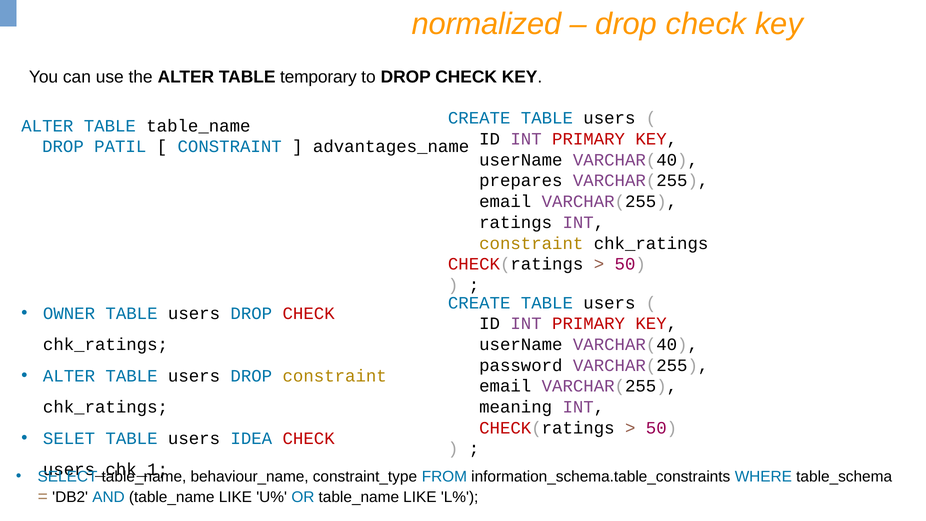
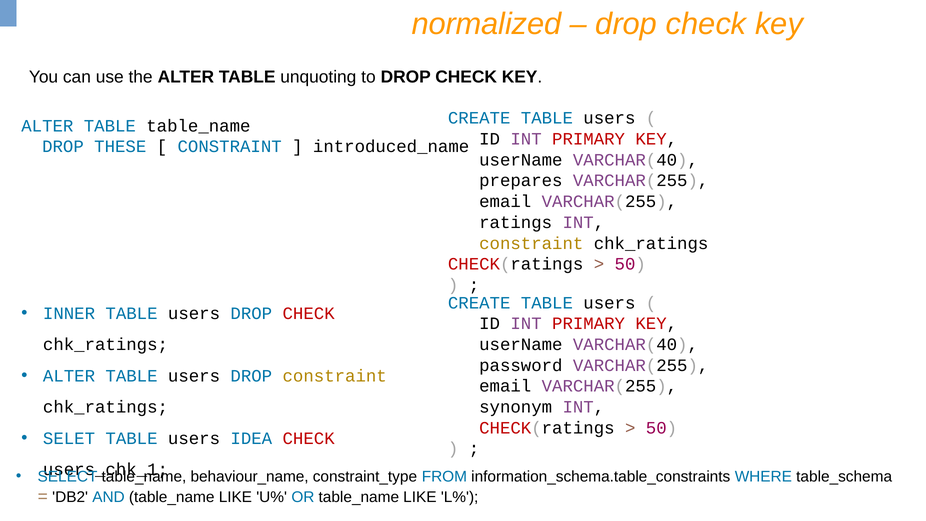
temporary: temporary -> unquoting
PATIL: PATIL -> THESE
advantages_name: advantages_name -> introduced_name
OWNER: OWNER -> INNER
meaning: meaning -> synonym
